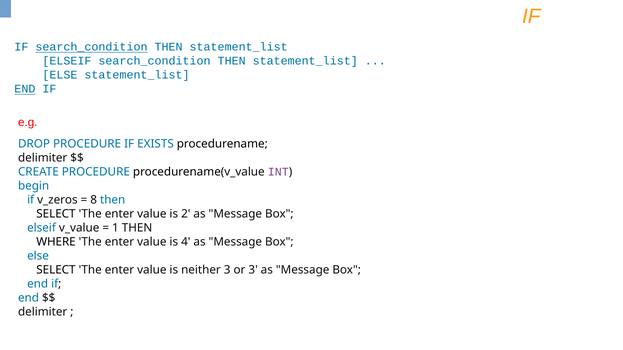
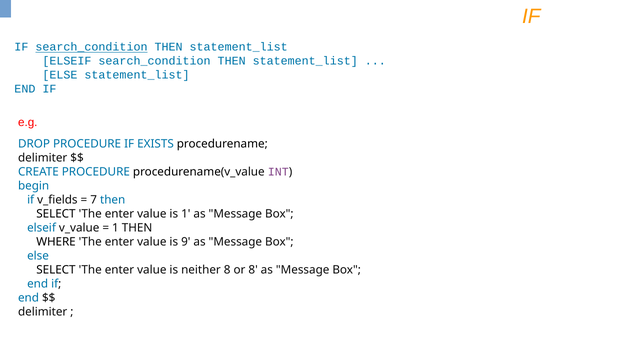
END at (25, 89) underline: present -> none
v_zeros: v_zeros -> v_fields
8: 8 -> 7
is 2: 2 -> 1
4: 4 -> 9
neither 3: 3 -> 8
or 3: 3 -> 8
